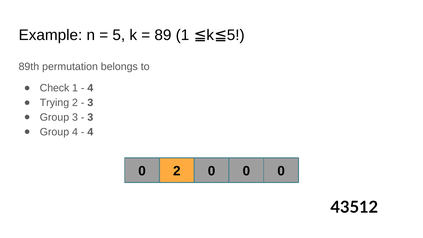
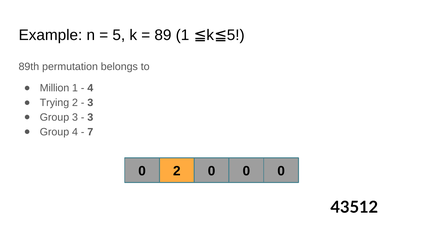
Check: Check -> Million
4 at (90, 132): 4 -> 7
